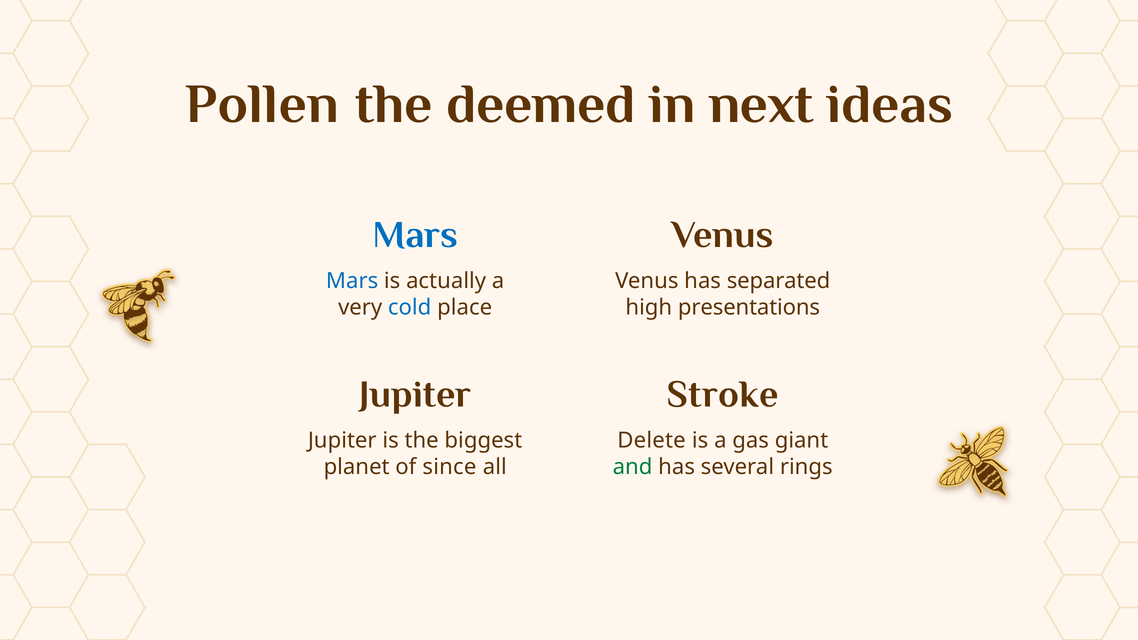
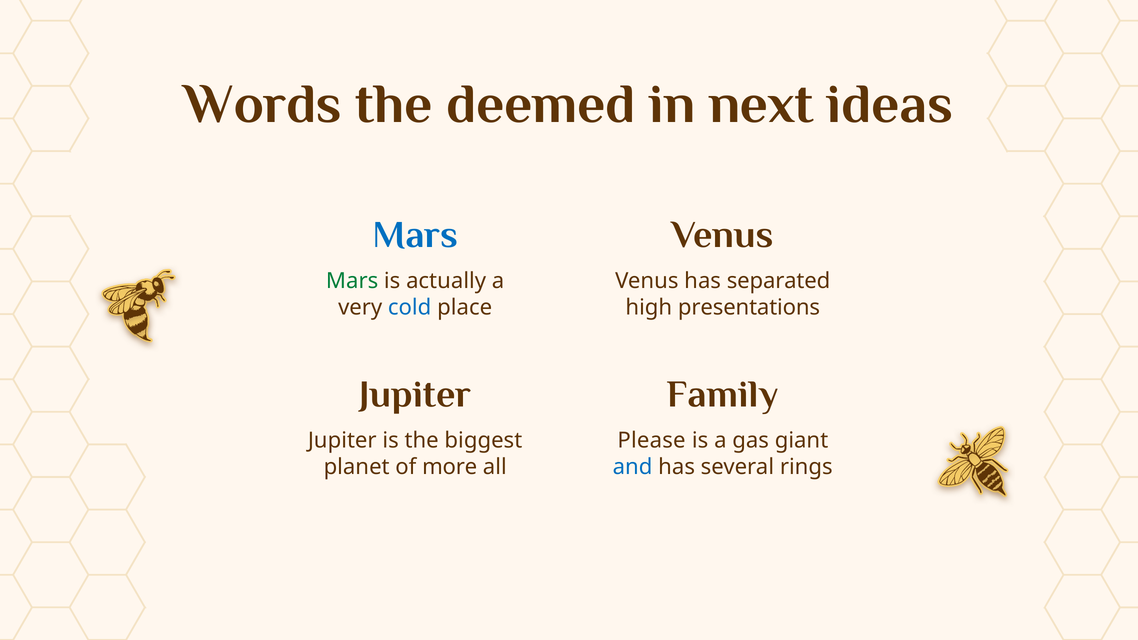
Pollen: Pollen -> Words
Mars at (352, 281) colour: blue -> green
Stroke: Stroke -> Family
Delete: Delete -> Please
since: since -> more
and colour: green -> blue
